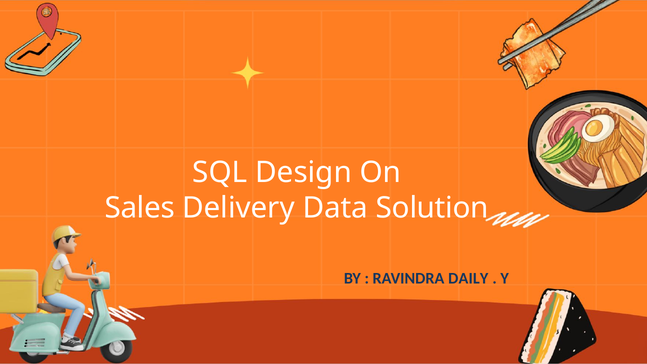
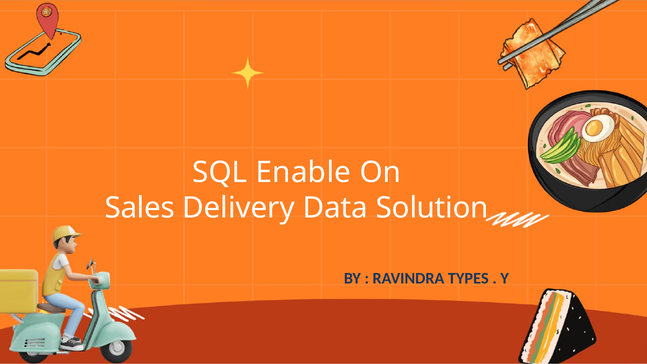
Design: Design -> Enable
DAILY: DAILY -> TYPES
